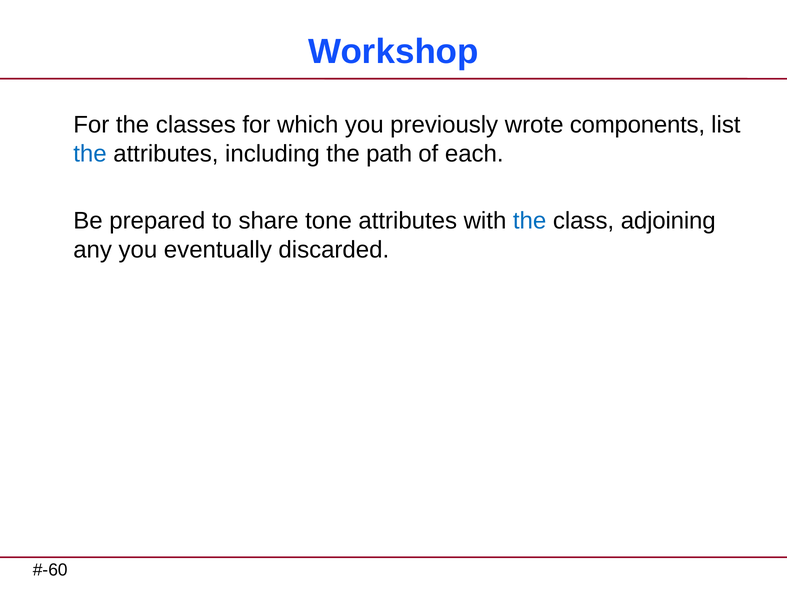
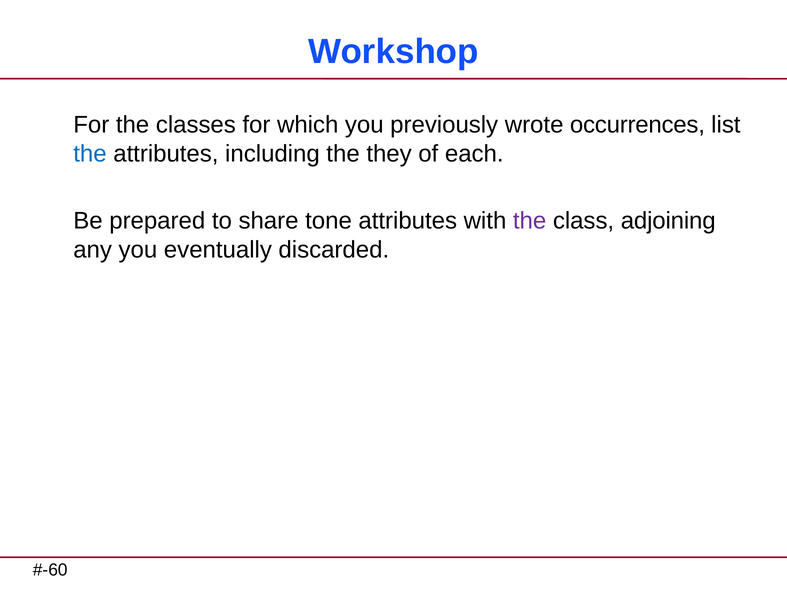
components: components -> occurrences
path: path -> they
the at (530, 221) colour: blue -> purple
